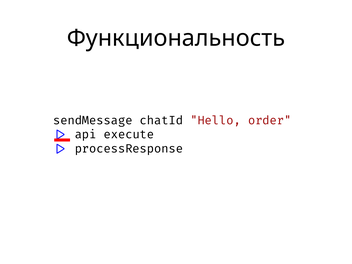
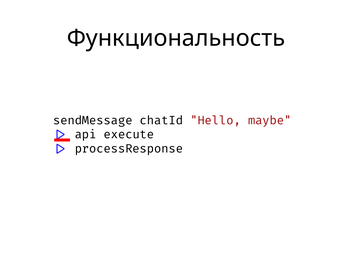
order: order -> maybe
